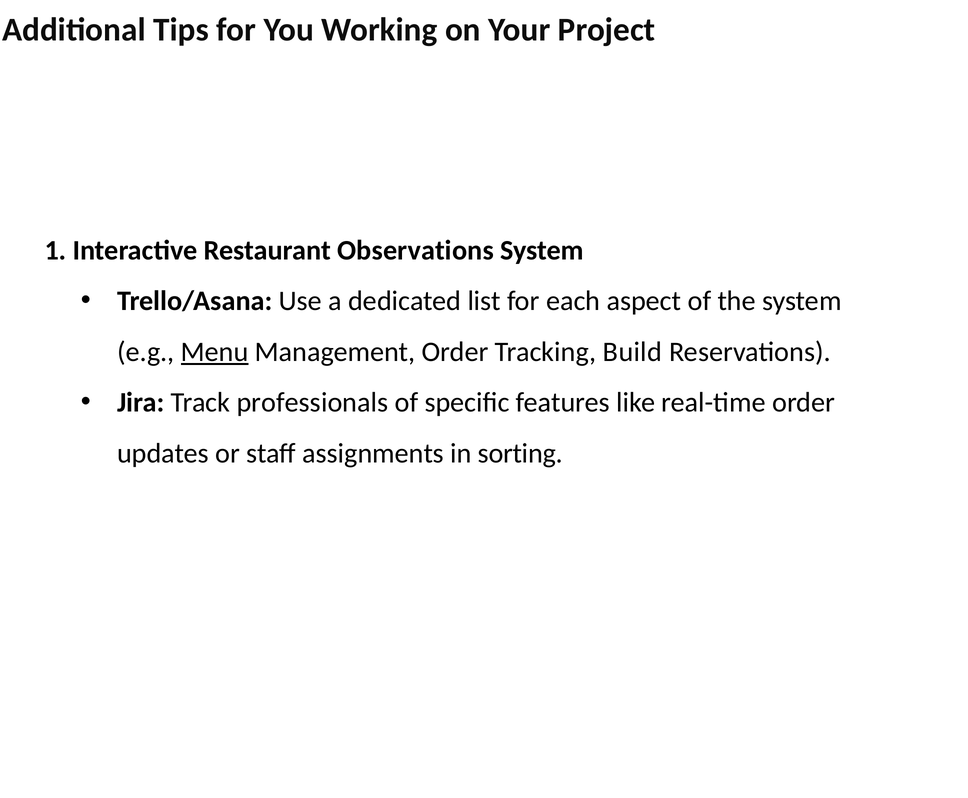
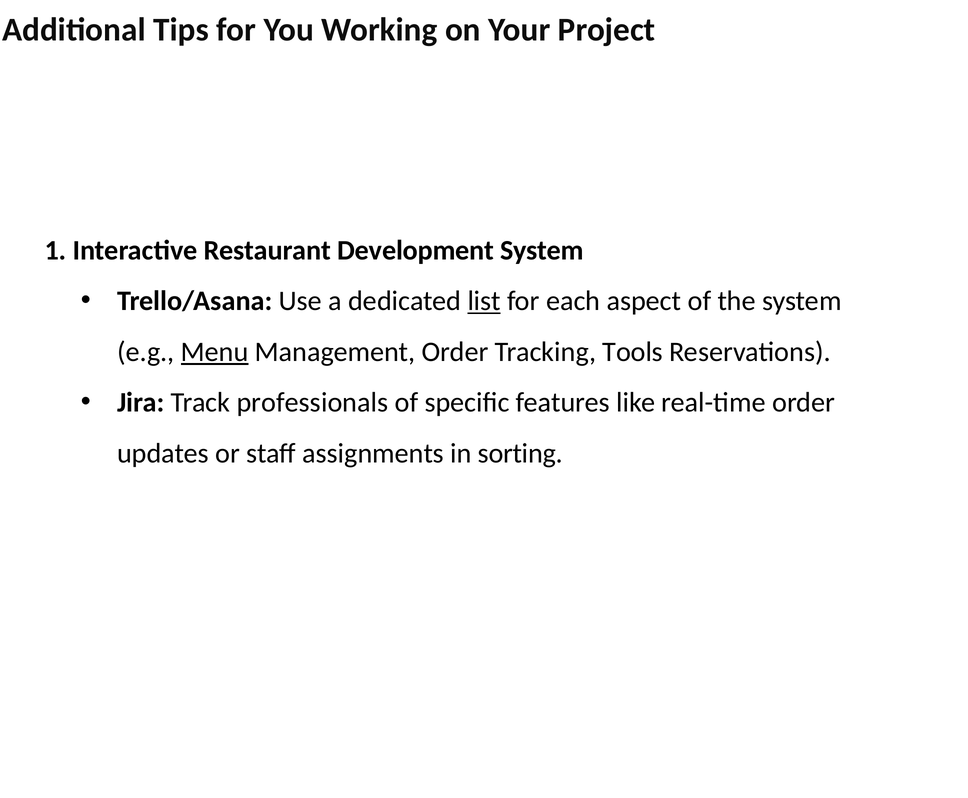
Observations: Observations -> Development
list underline: none -> present
Build: Build -> Tools
